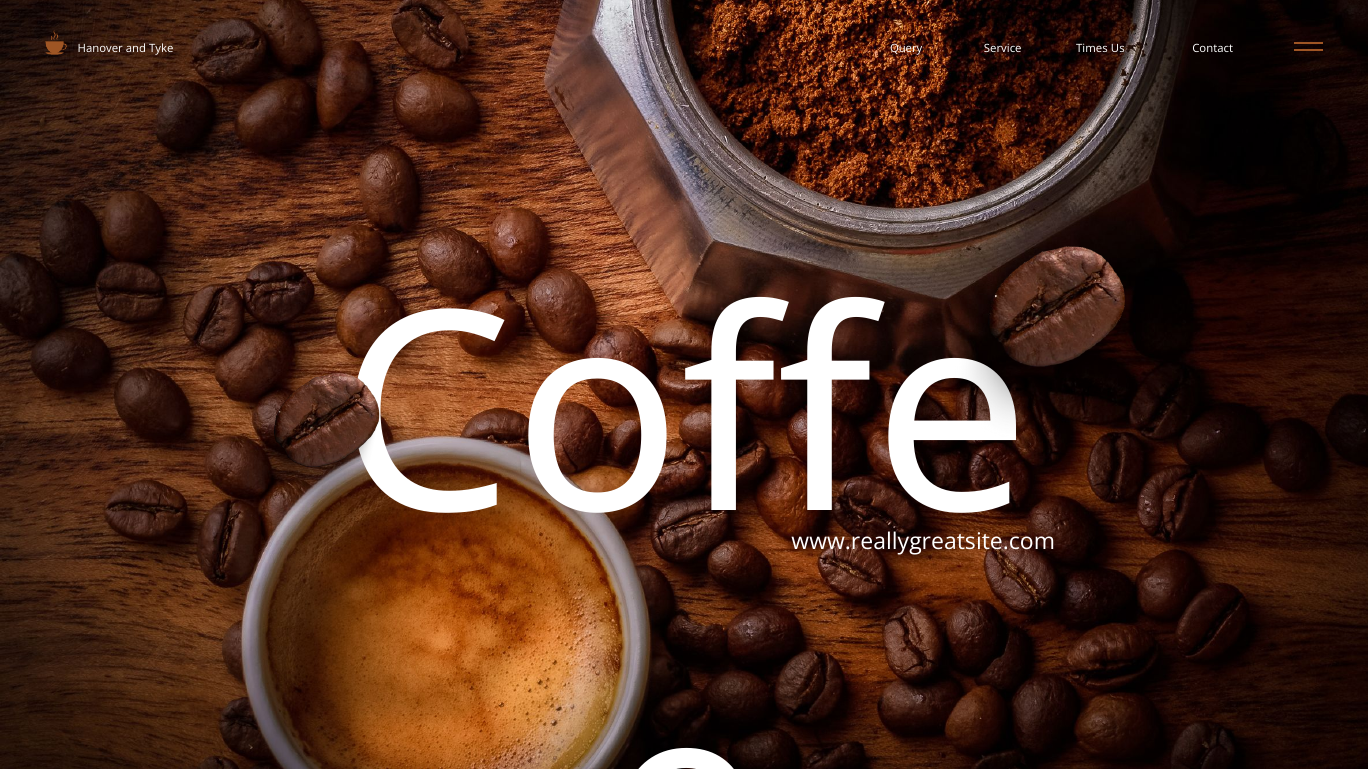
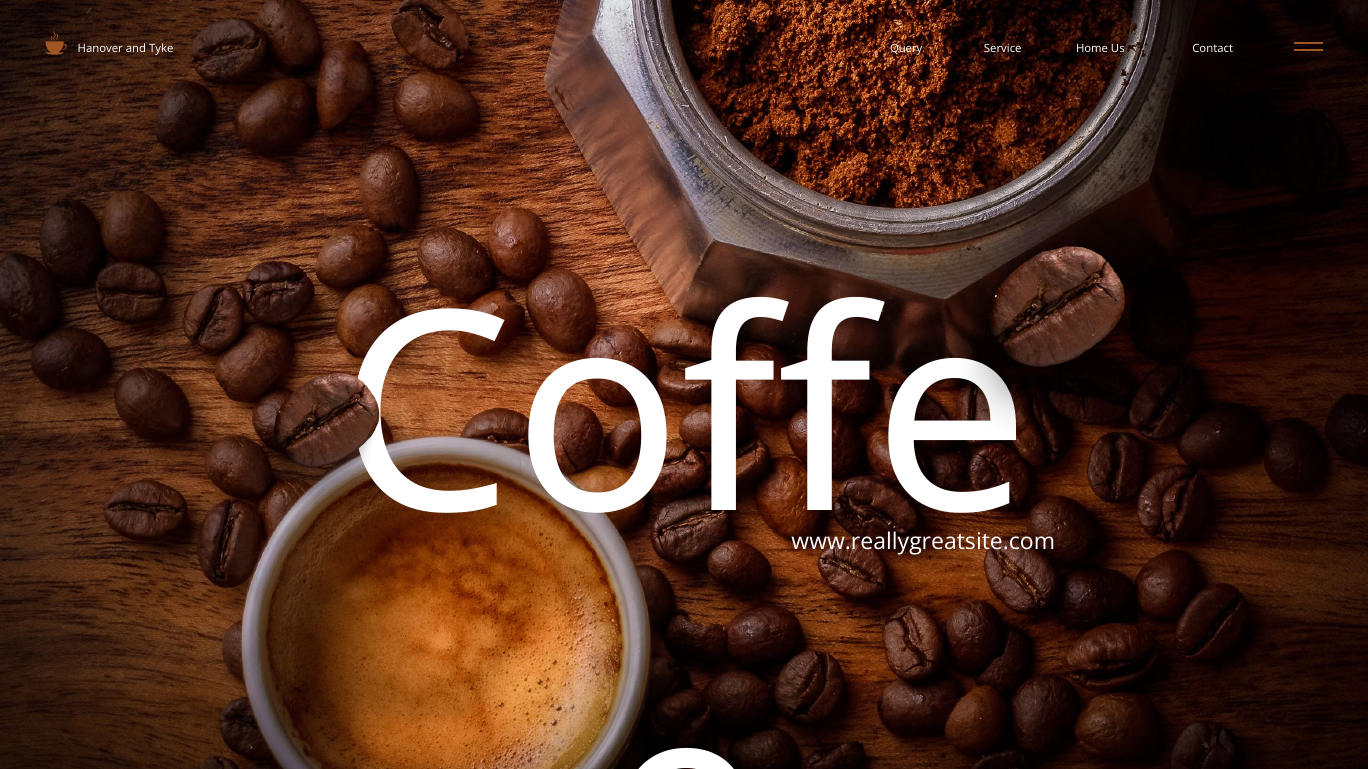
Times: Times -> Home
